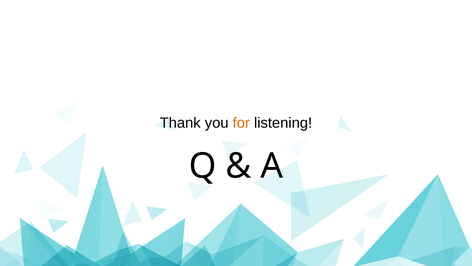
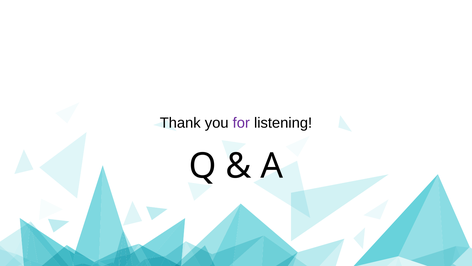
for colour: orange -> purple
